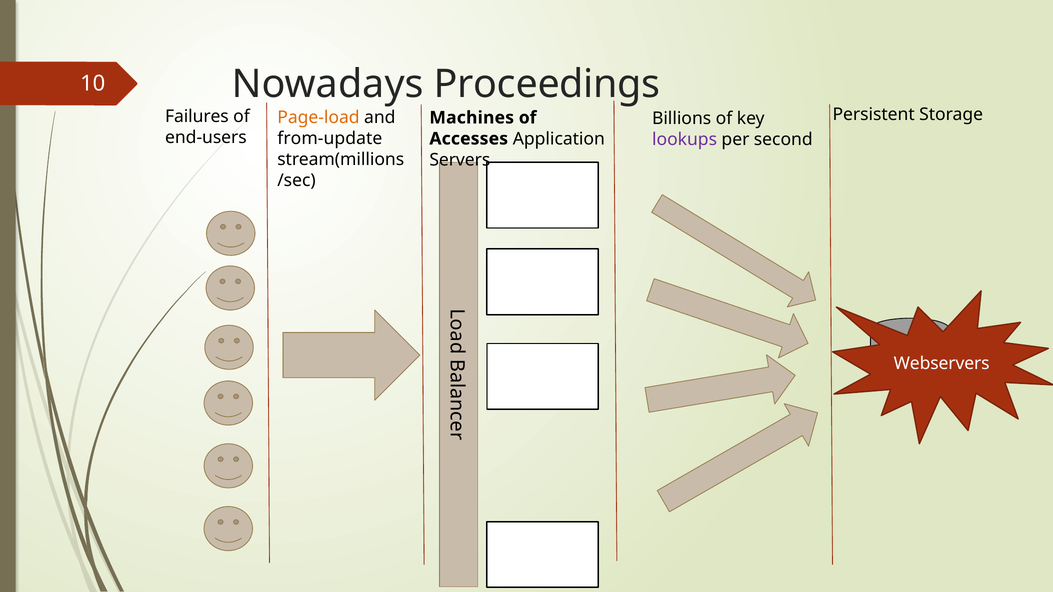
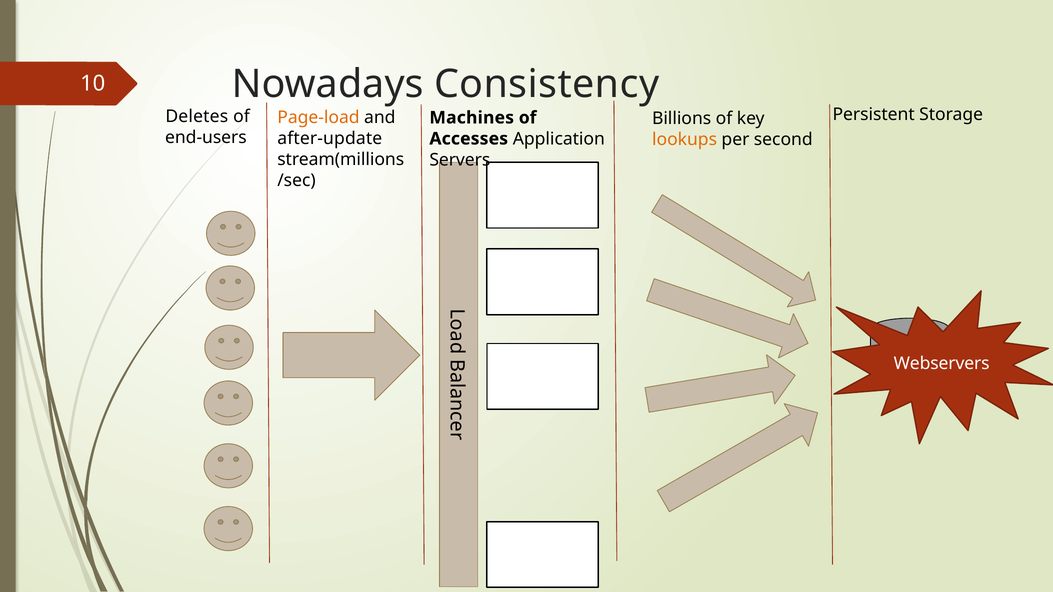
Proceedings: Proceedings -> Consistency
Failures: Failures -> Deletes
from-update: from-update -> after-update
lookups colour: purple -> orange
